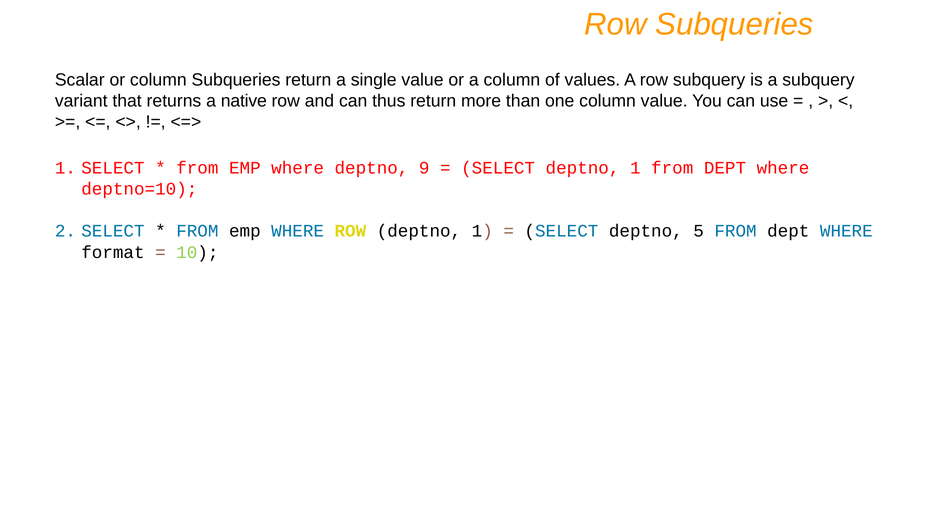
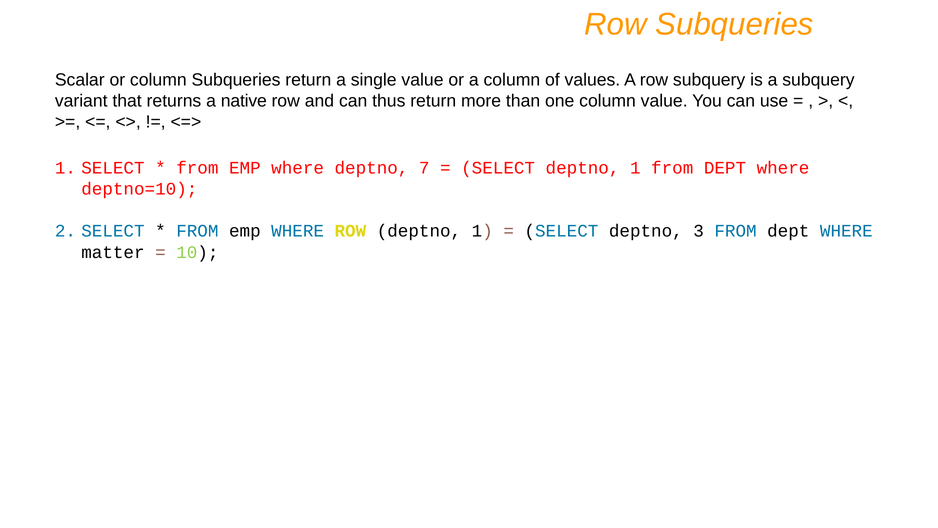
9: 9 -> 7
5: 5 -> 3
format: format -> matter
